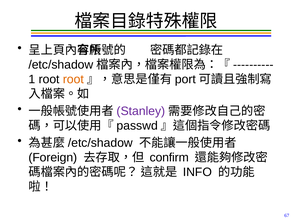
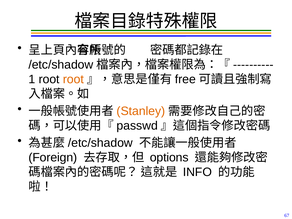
port: port -> free
Stanley colour: purple -> orange
confirm: confirm -> options
